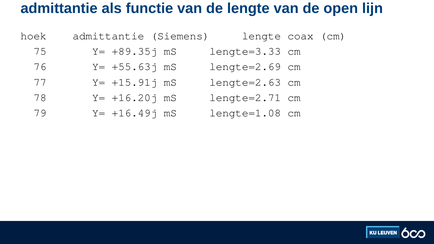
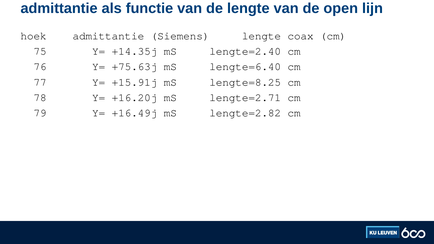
+89.35j: +89.35j -> +14.35j
lengte=3.33: lengte=3.33 -> lengte=2.40
+55.63j: +55.63j -> +75.63j
lengte=2.69: lengte=2.69 -> lengte=6.40
lengte=2.63: lengte=2.63 -> lengte=8.25
lengte=1.08: lengte=1.08 -> lengte=2.82
